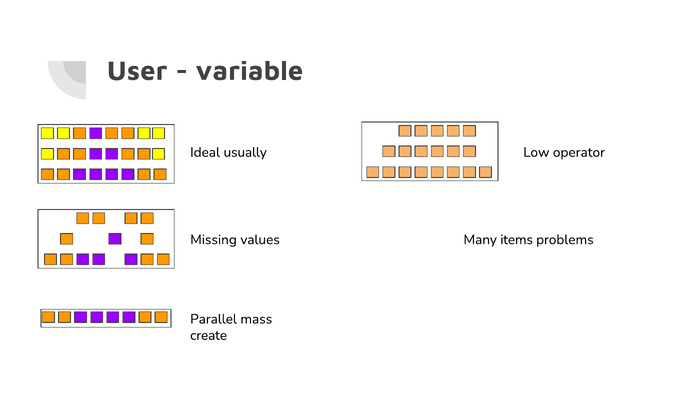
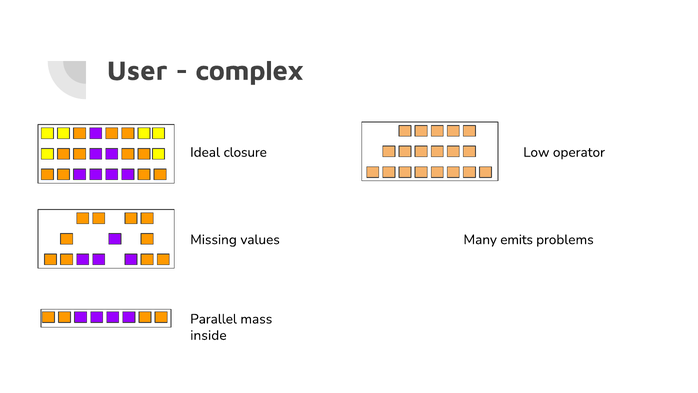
variable: variable -> complex
usually: usually -> closure
items: items -> emits
create: create -> inside
